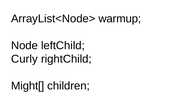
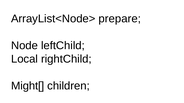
warmup: warmup -> prepare
Curly: Curly -> Local
